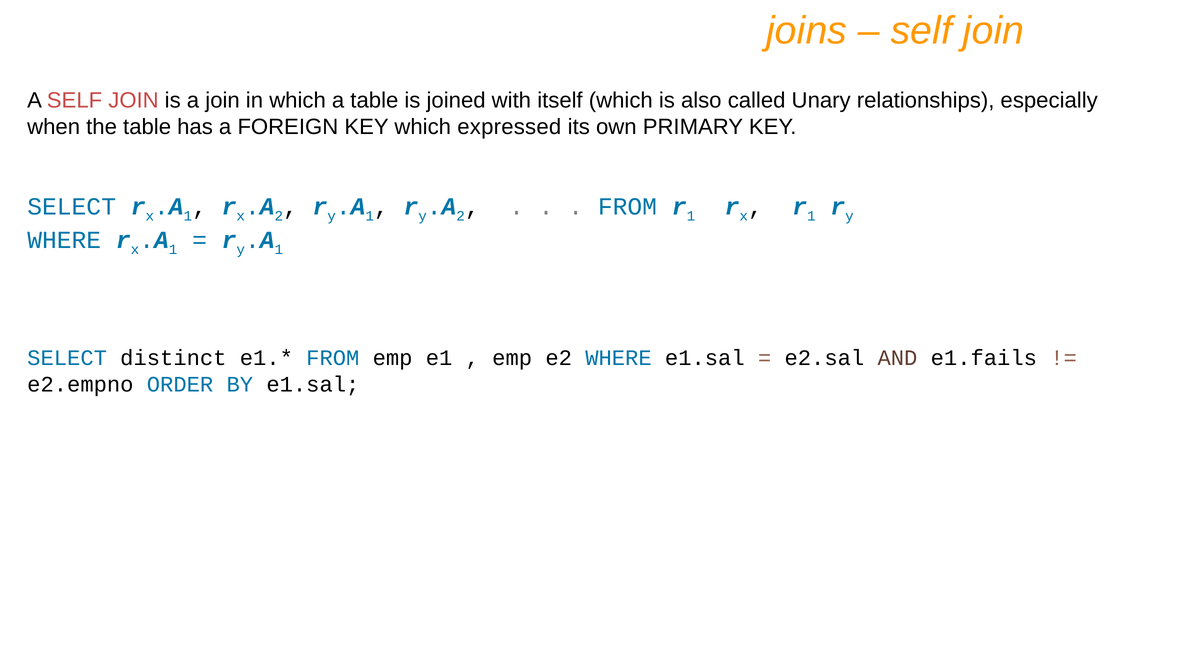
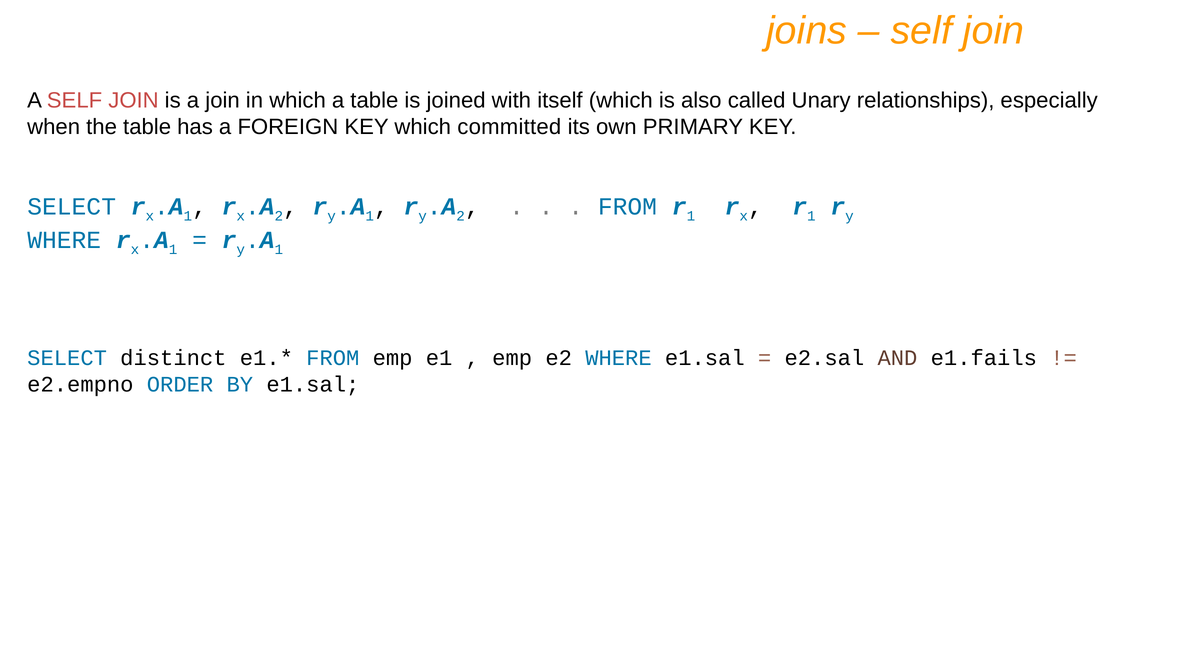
expressed: expressed -> committed
